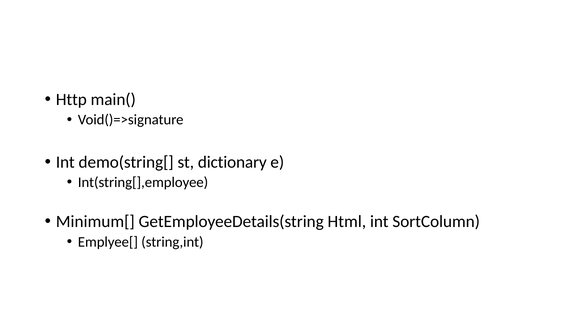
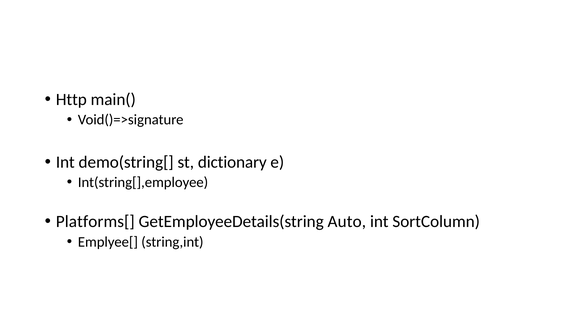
Minimum[: Minimum[ -> Platforms[
Html: Html -> Auto
